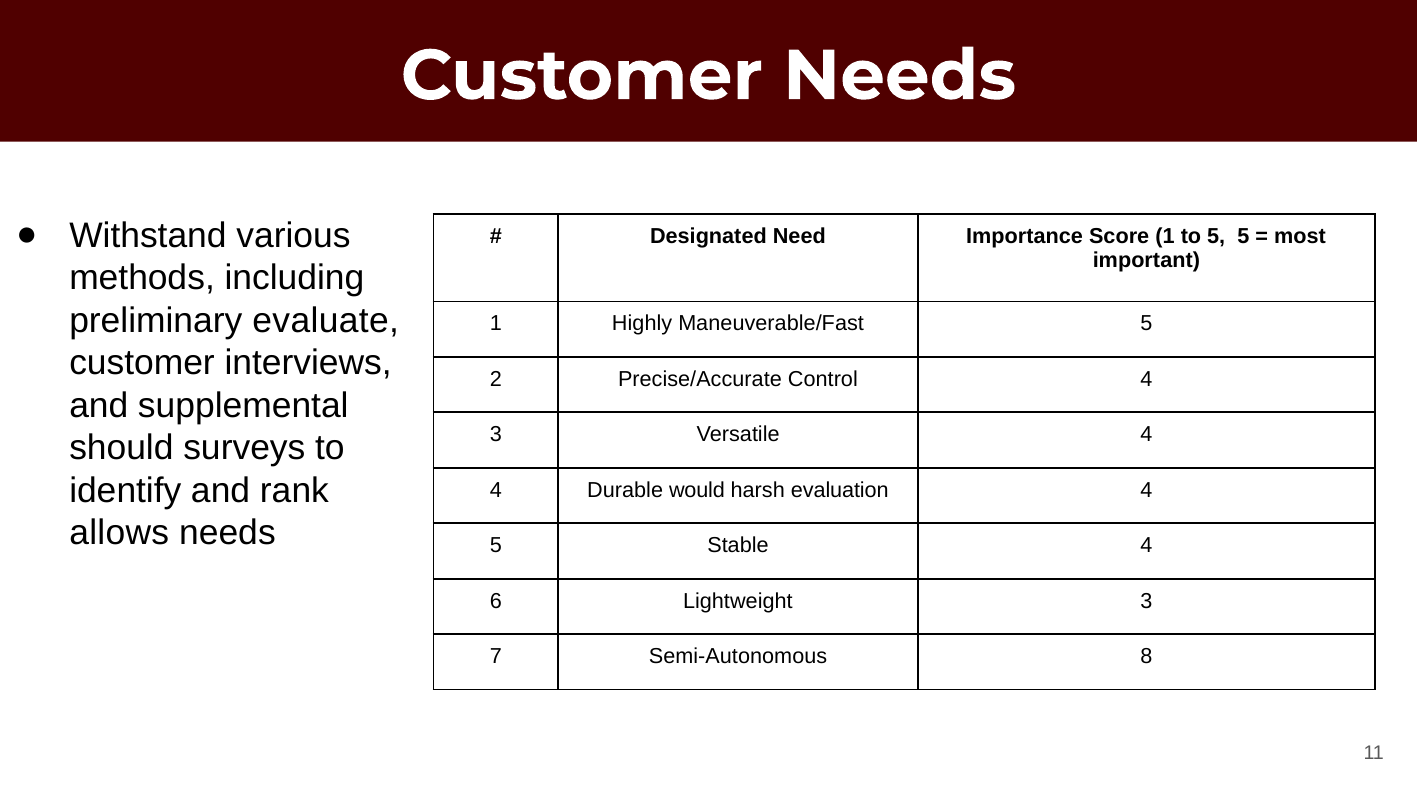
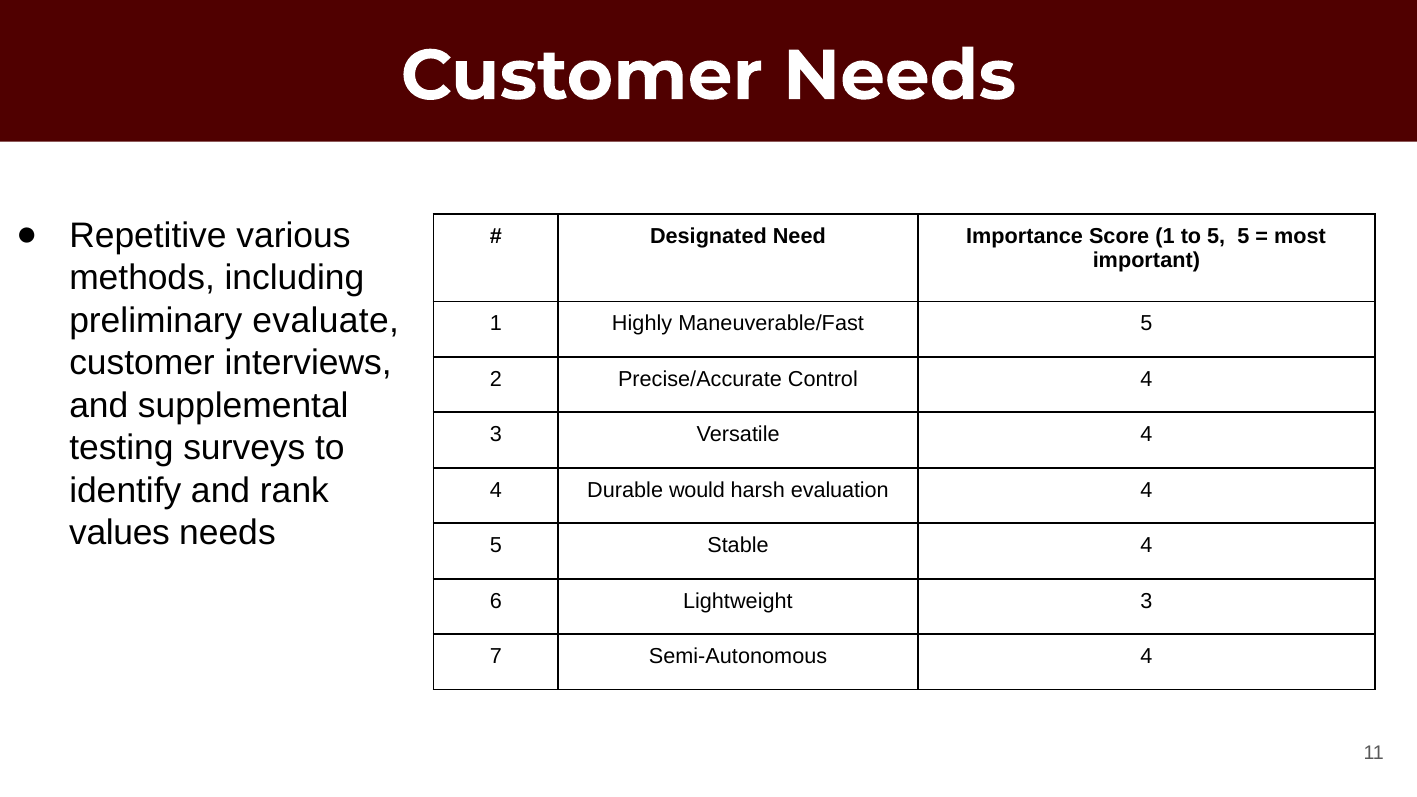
Withstand: Withstand -> Repetitive
should: should -> testing
allows: allows -> values
Semi-Autonomous 8: 8 -> 4
